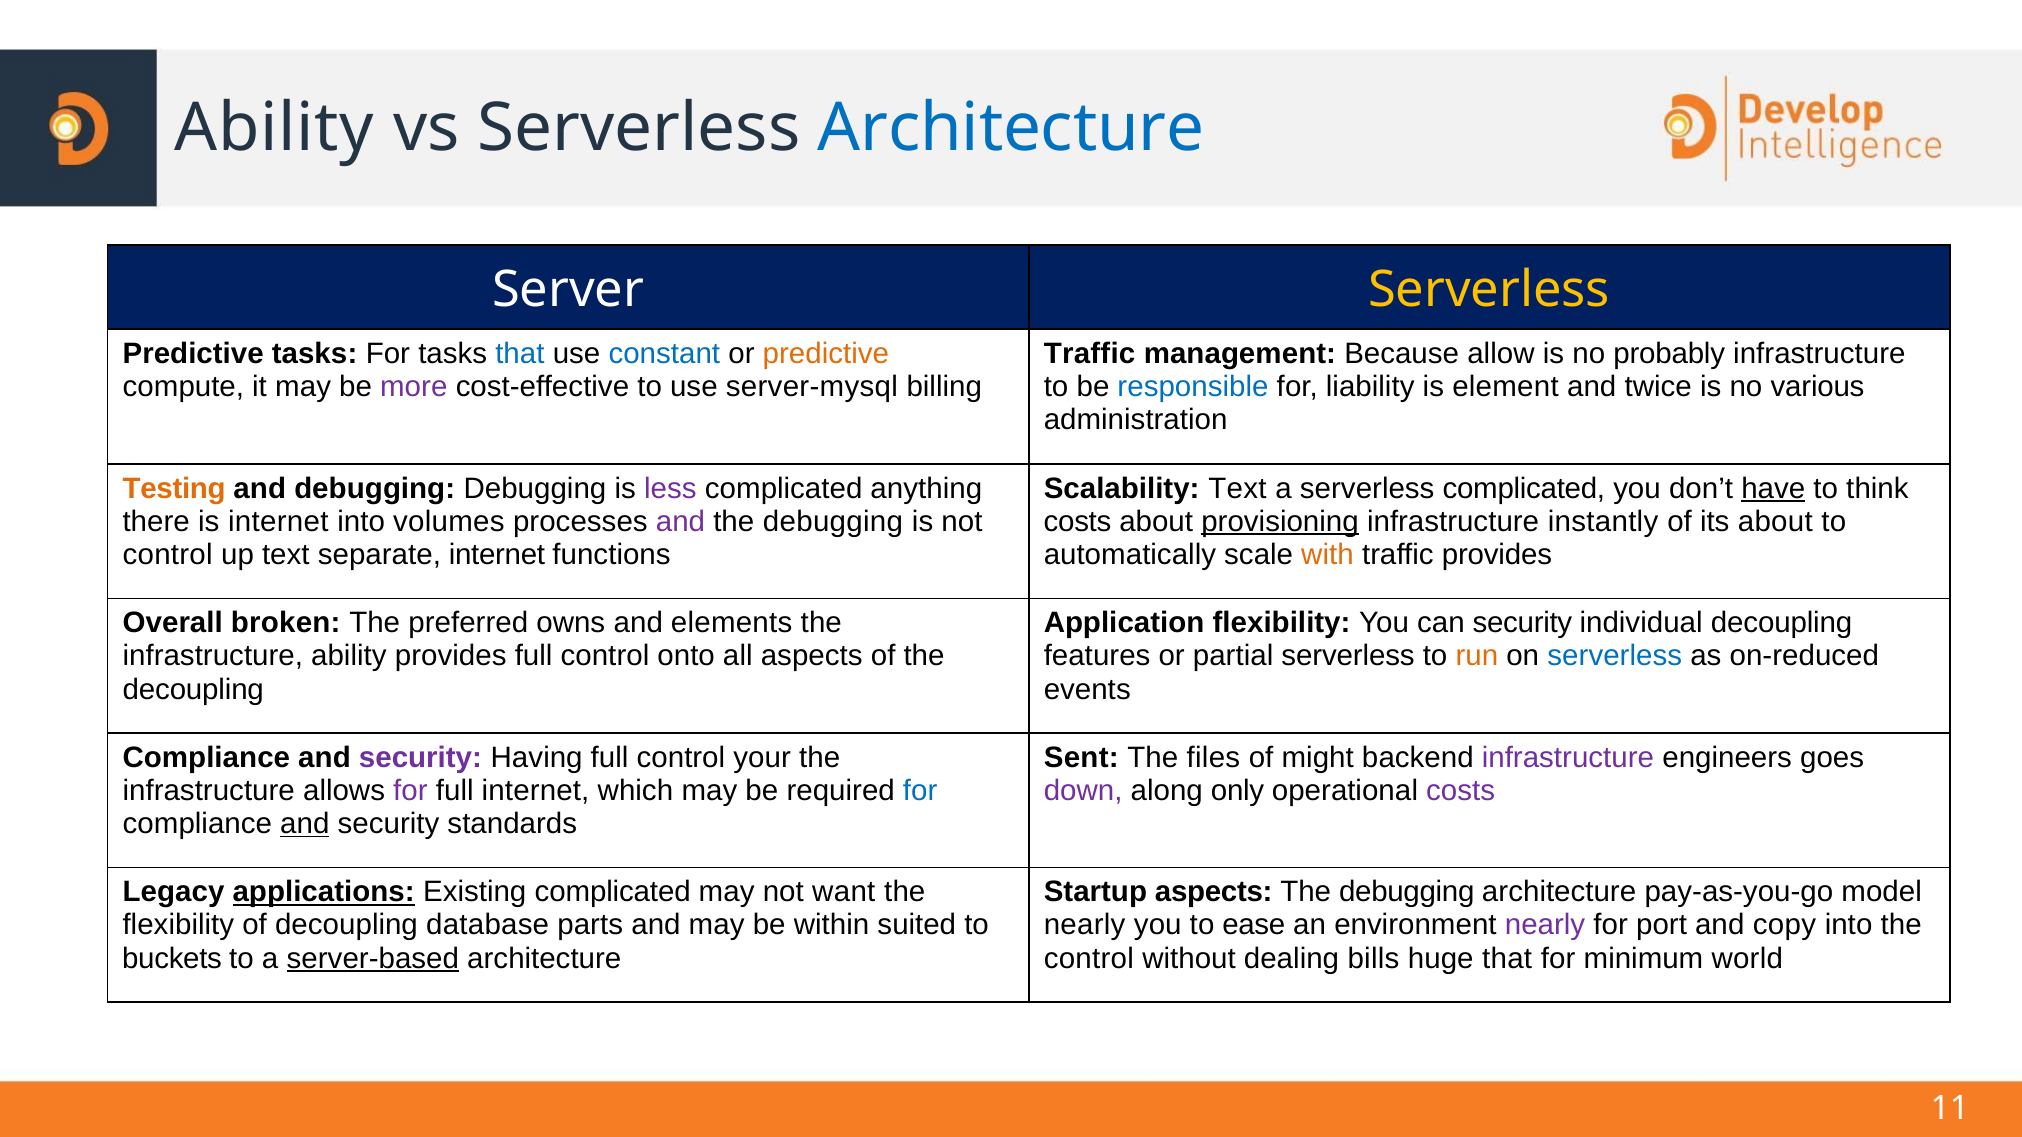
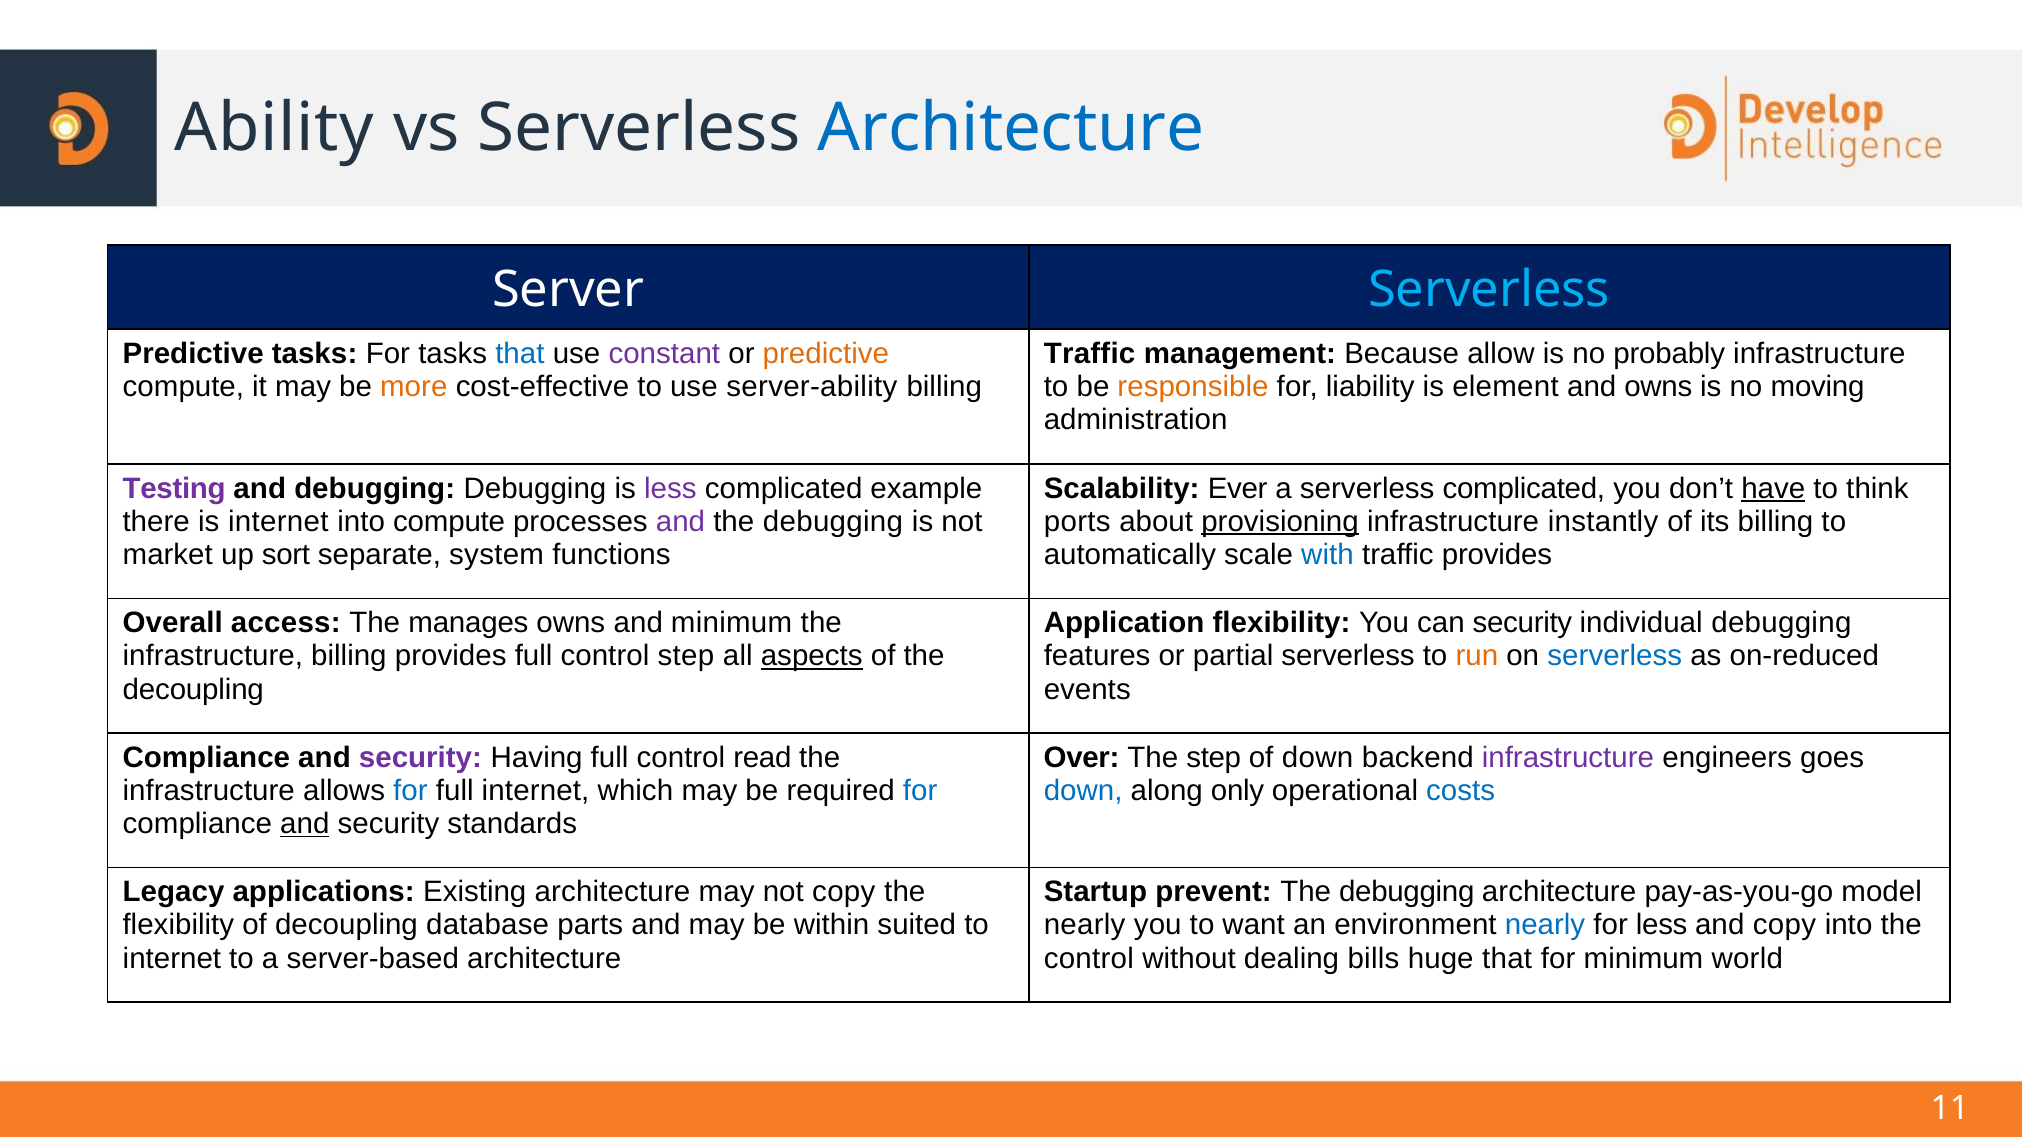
Serverless at (1489, 290) colour: yellow -> light blue
constant colour: blue -> purple
more colour: purple -> orange
server-mysql: server-mysql -> server-ability
responsible colour: blue -> orange
and twice: twice -> owns
various: various -> moving
Testing colour: orange -> purple
anything: anything -> example
Scalability Text: Text -> Ever
into volumes: volumes -> compute
costs at (1078, 522): costs -> ports
its about: about -> billing
control at (168, 555): control -> market
up text: text -> sort
separate internet: internet -> system
with colour: orange -> blue
broken: broken -> access
preferred: preferred -> manages
and elements: elements -> minimum
individual decoupling: decoupling -> debugging
infrastructure ability: ability -> billing
control onto: onto -> step
aspects at (812, 656) underline: none -> present
your: your -> read
Sent: Sent -> Over
The files: files -> step
of might: might -> down
for at (410, 791) colour: purple -> blue
down at (1083, 791) colour: purple -> blue
costs at (1461, 791) colour: purple -> blue
applications underline: present -> none
Existing complicated: complicated -> architecture
not want: want -> copy
Startup aspects: aspects -> prevent
ease: ease -> want
nearly at (1545, 926) colour: purple -> blue
for port: port -> less
buckets at (172, 959): buckets -> internet
server-based underline: present -> none
